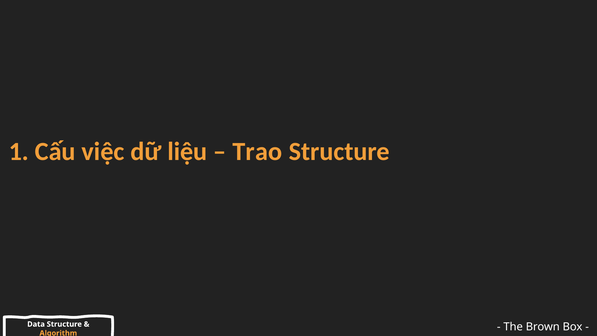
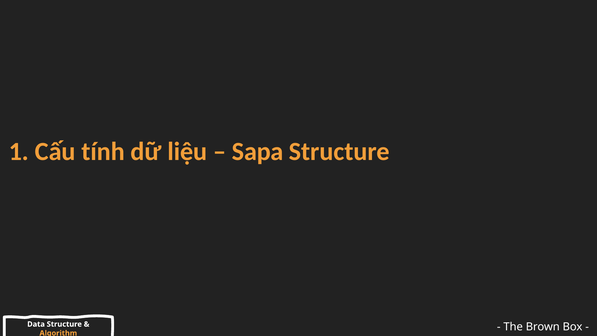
việc: việc -> tính
Trao: Trao -> Sapa
